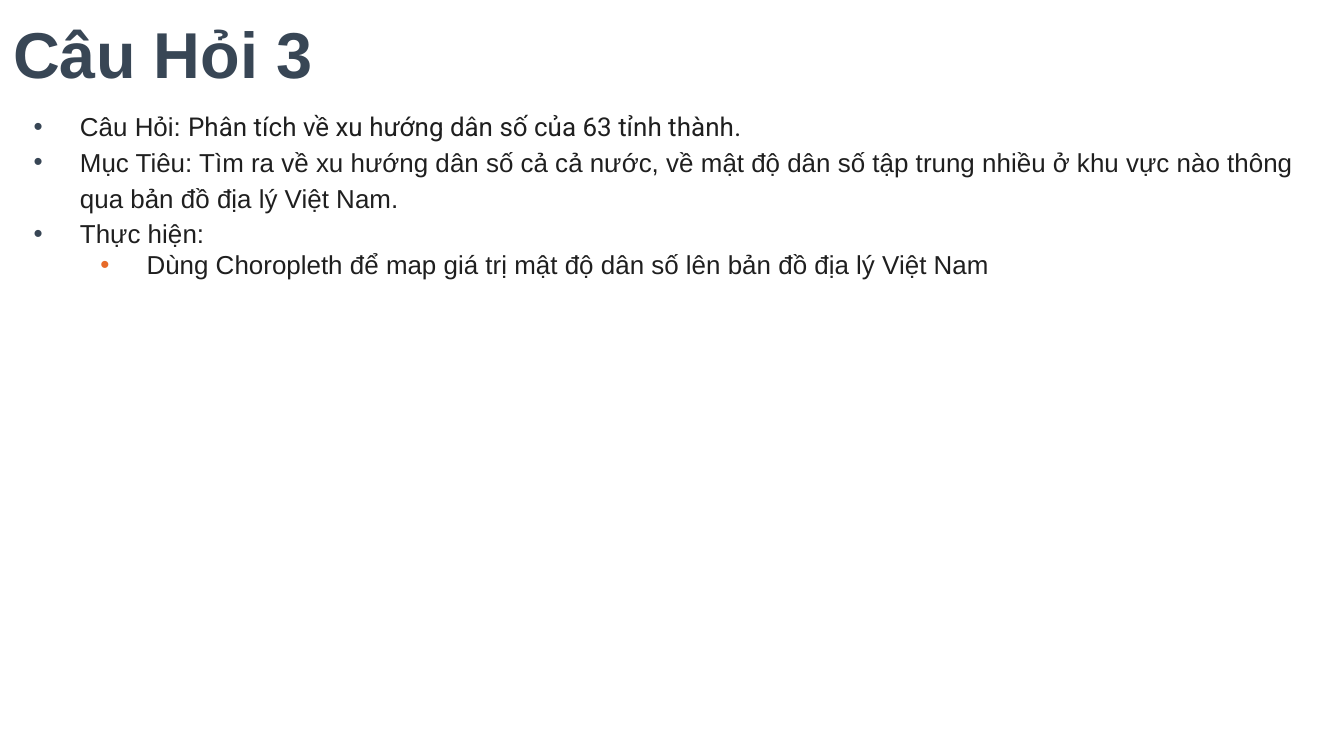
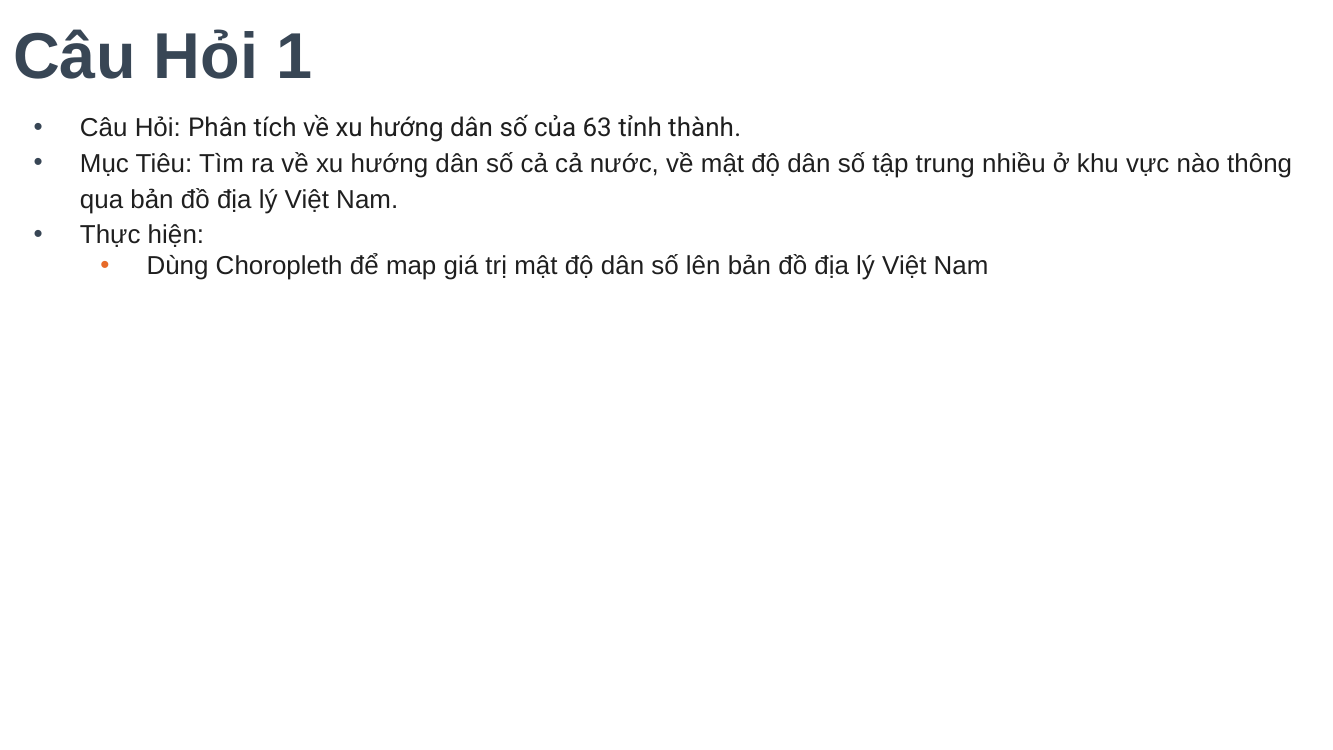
3: 3 -> 1
